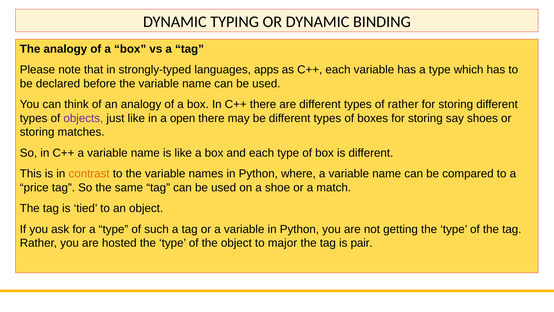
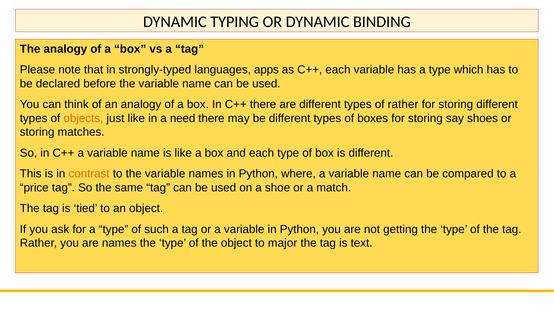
objects colour: purple -> orange
open: open -> need
are hosted: hosted -> names
pair: pair -> text
